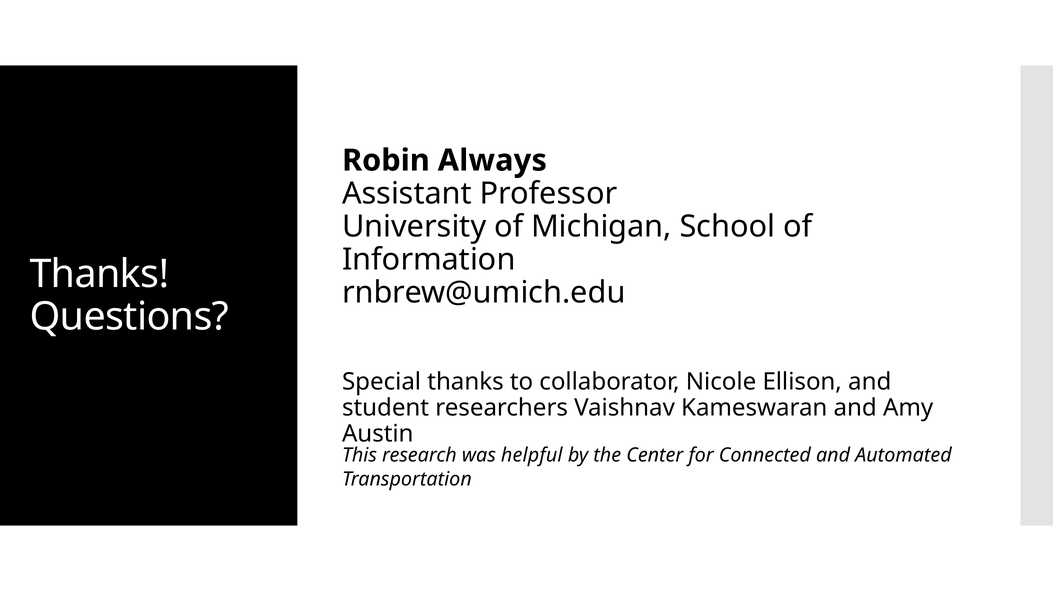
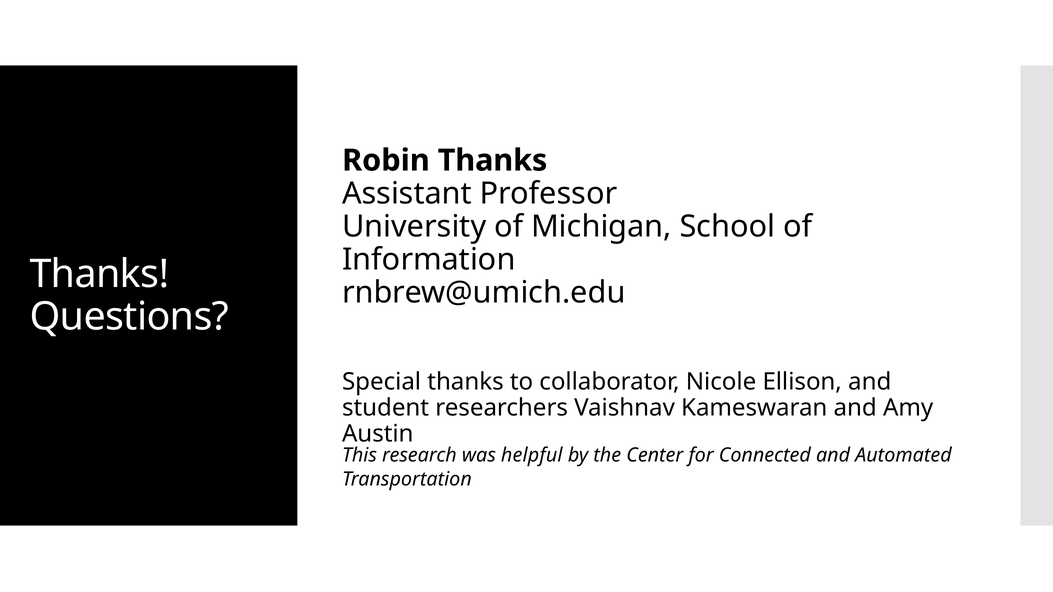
Robin Always: Always -> Thanks
